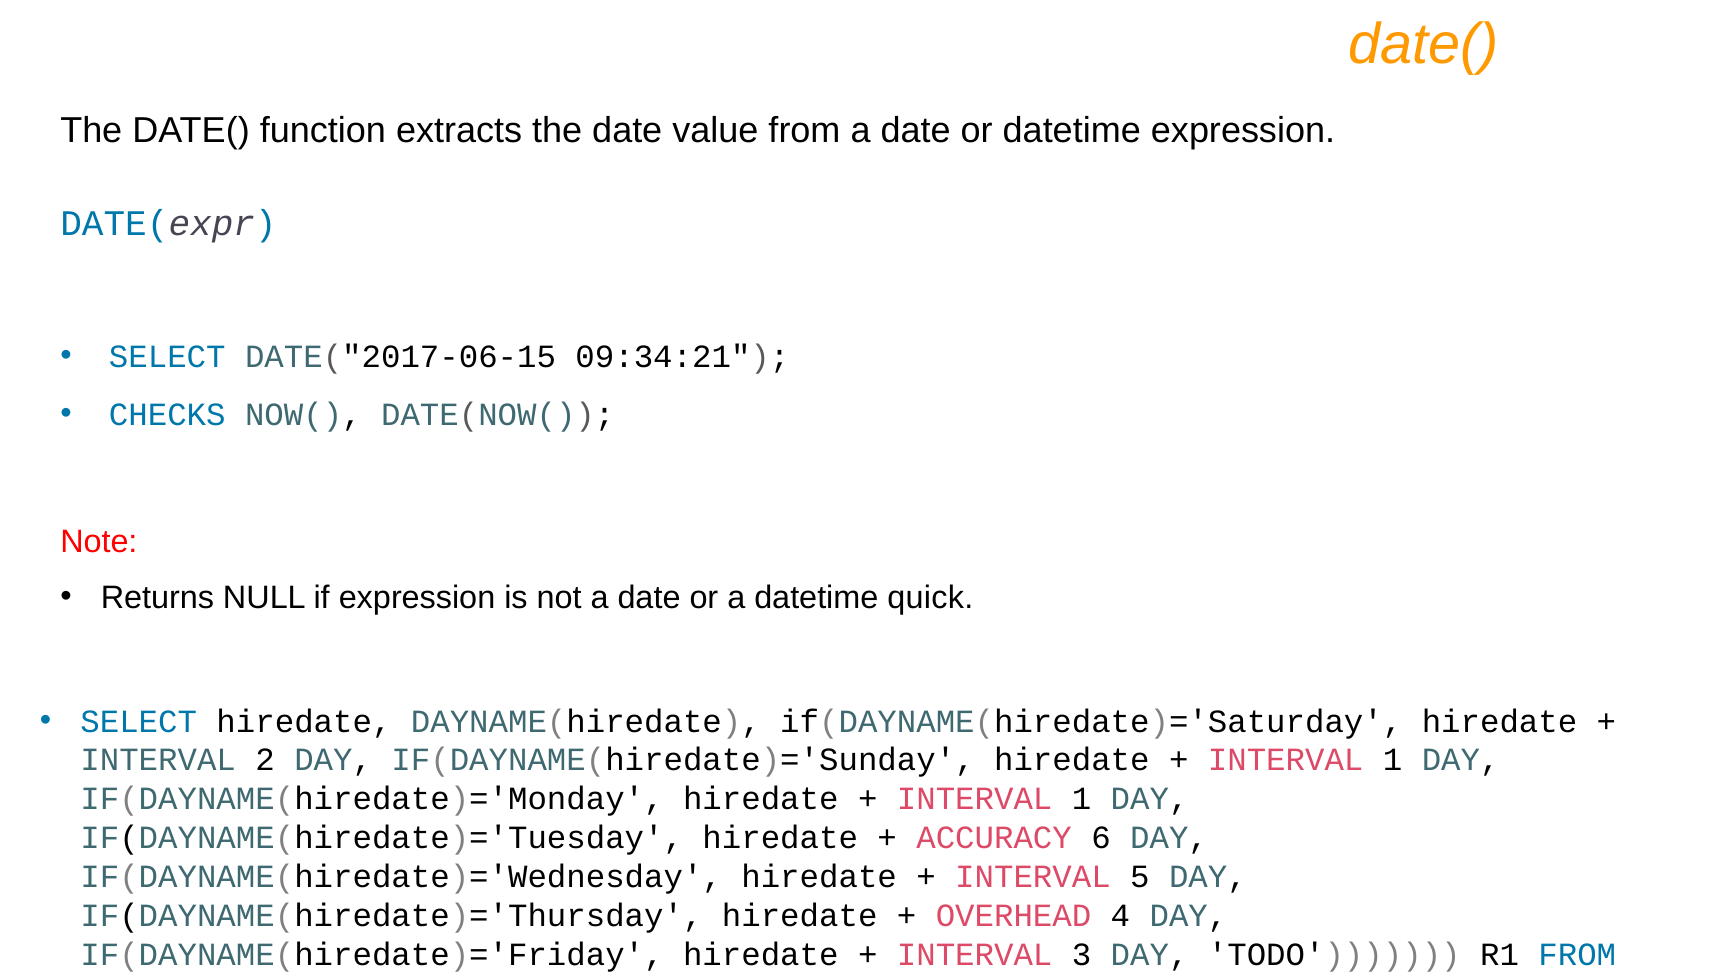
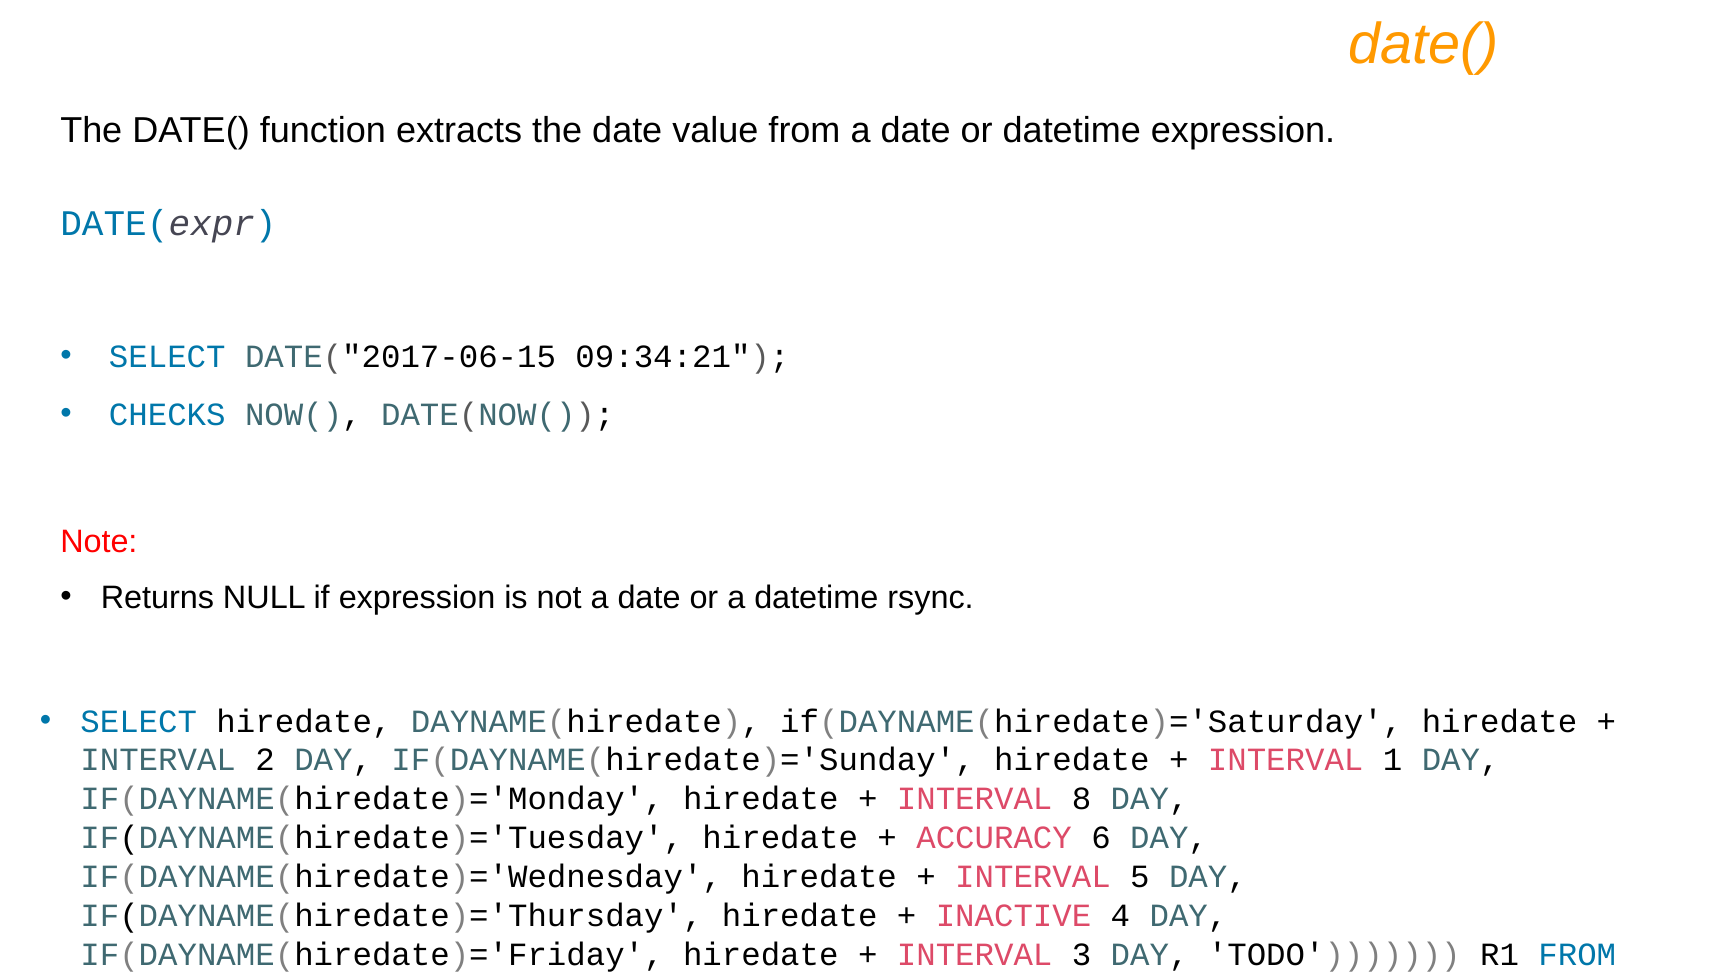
quick: quick -> rsync
1 at (1082, 799): 1 -> 8
OVERHEAD: OVERHEAD -> INACTIVE
